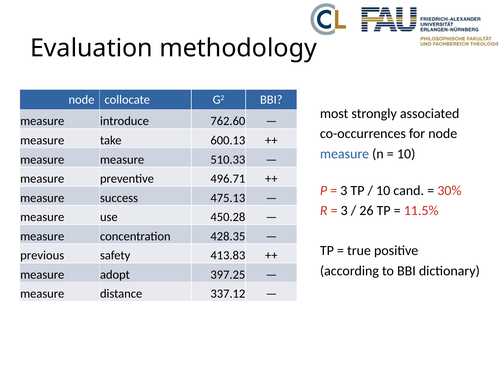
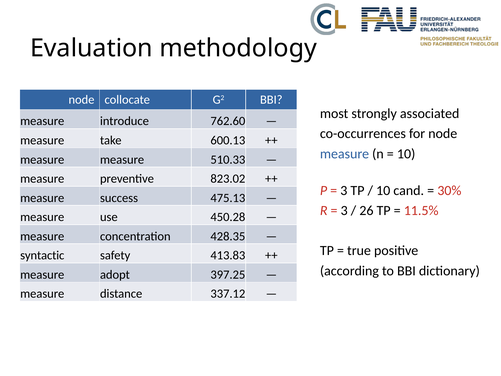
496.71: 496.71 -> 823.02
previous: previous -> syntactic
